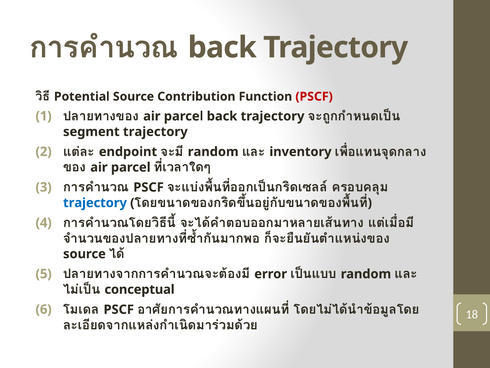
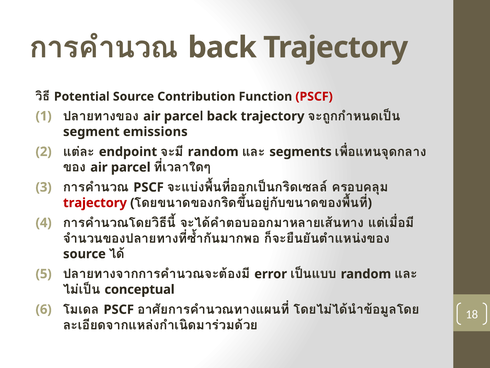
segment trajectory: trajectory -> emissions
inventory: inventory -> segments
trajectory at (95, 203) colour: blue -> red
